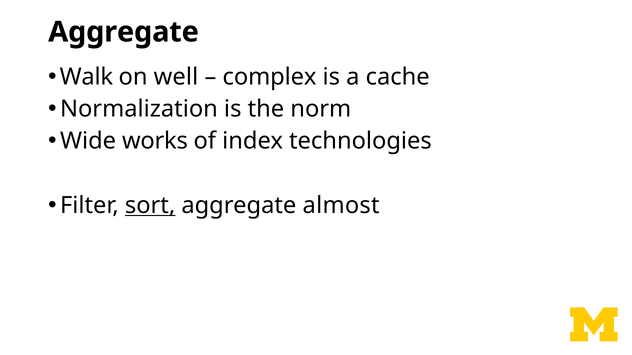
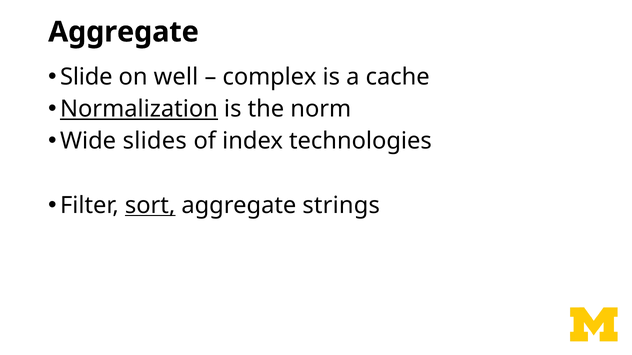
Walk: Walk -> Slide
Normalization underline: none -> present
works: works -> slides
almost: almost -> strings
